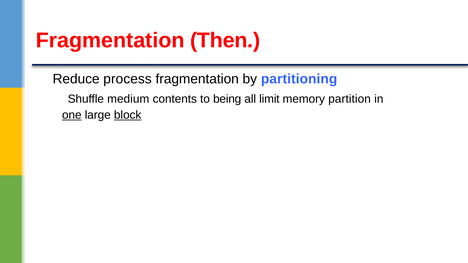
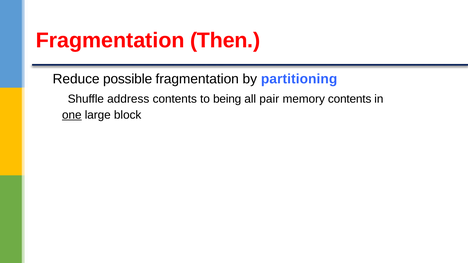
process: process -> possible
medium: medium -> address
limit: limit -> pair
memory partition: partition -> contents
block underline: present -> none
